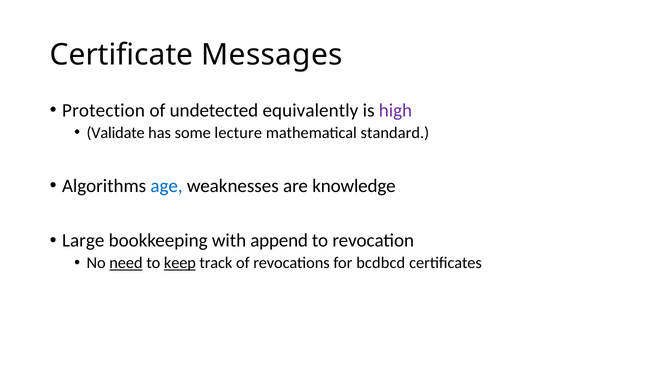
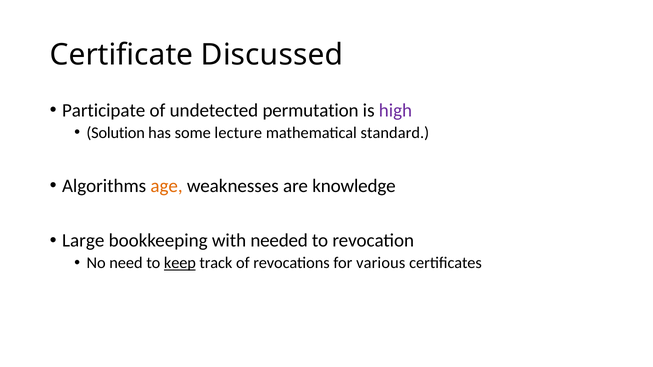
Messages: Messages -> Discussed
Protection: Protection -> Participate
equivalently: equivalently -> permutation
Validate: Validate -> Solution
age colour: blue -> orange
append: append -> needed
need underline: present -> none
bcdbcd: bcdbcd -> various
